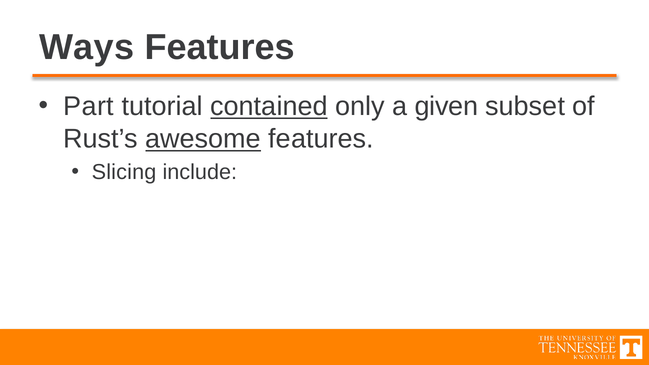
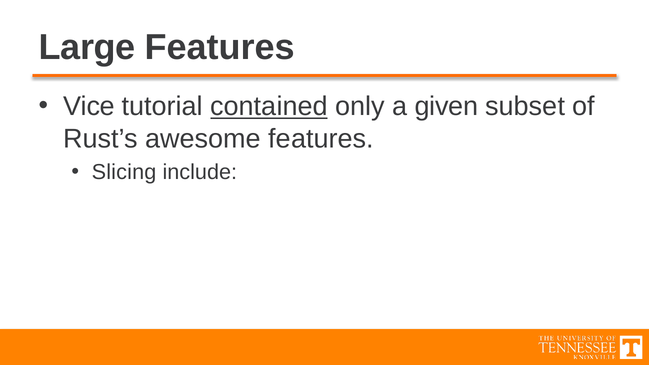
Ways: Ways -> Large
Part: Part -> Vice
awesome underline: present -> none
